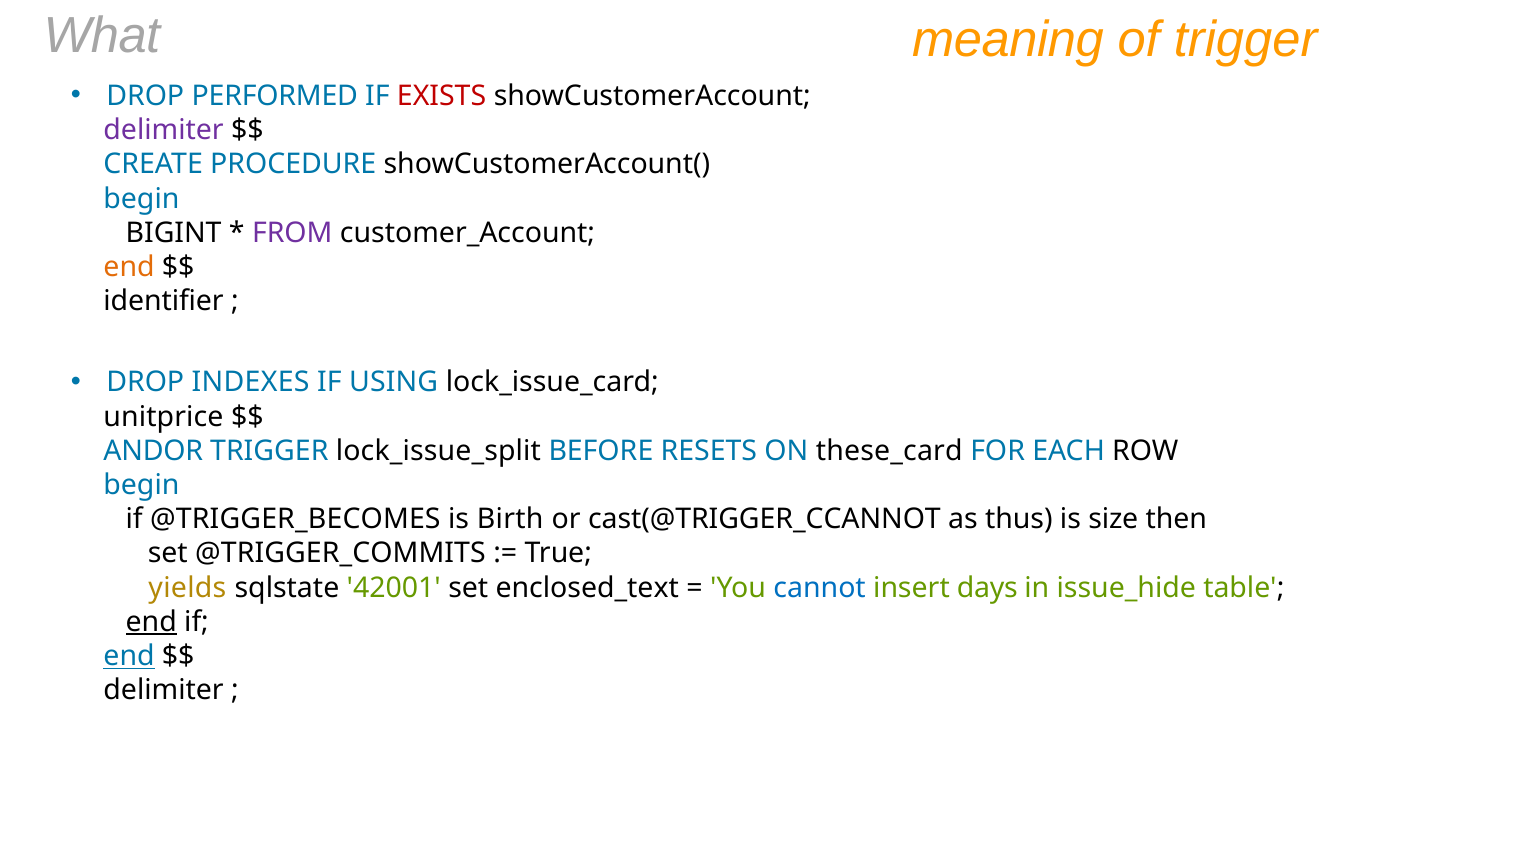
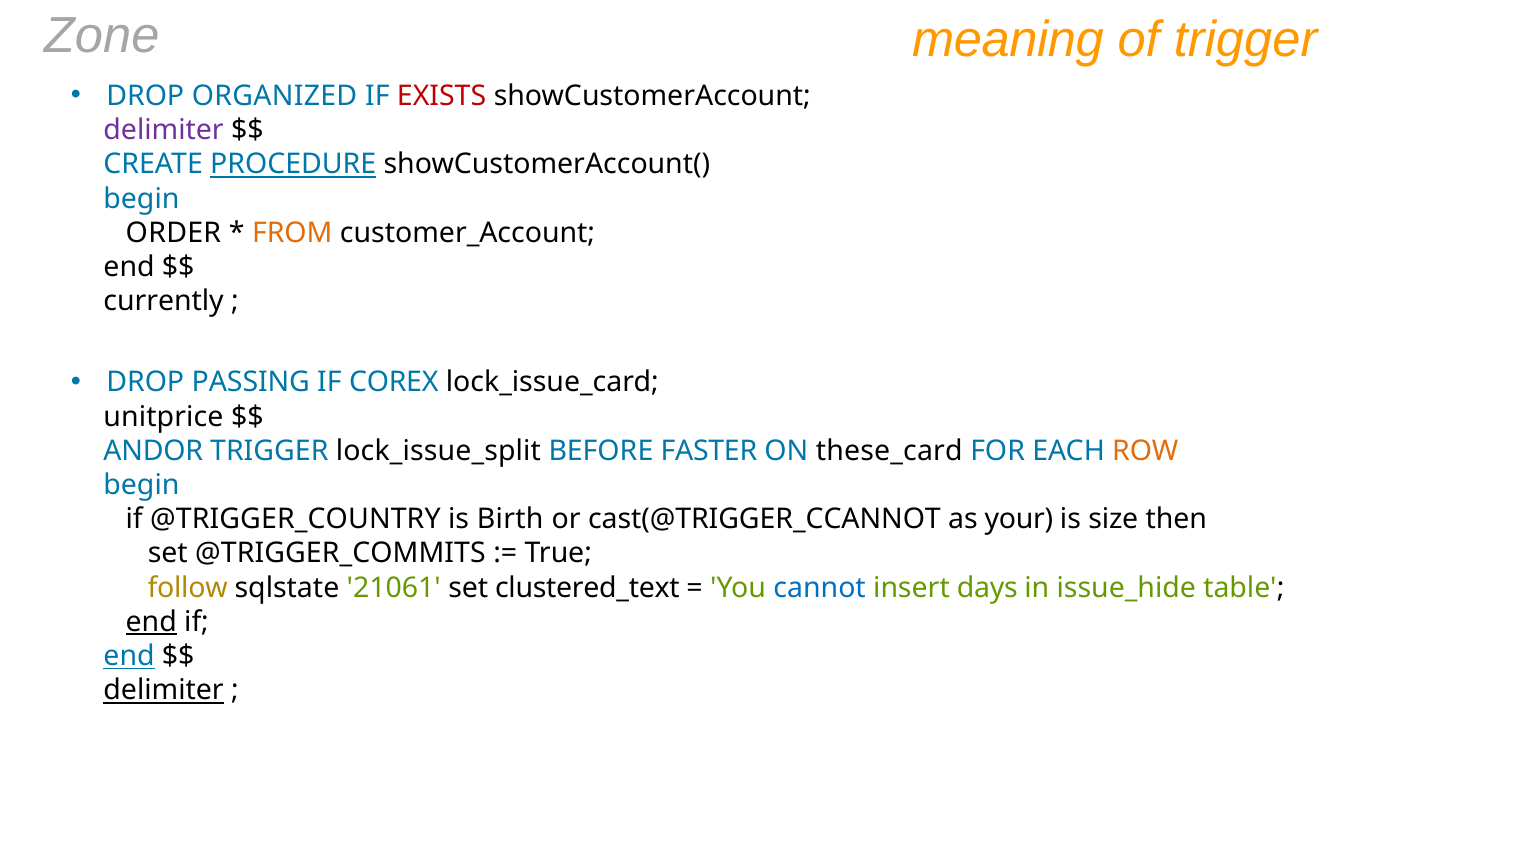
What: What -> Zone
PERFORMED: PERFORMED -> ORGANIZED
PROCEDURE underline: none -> present
BIGINT: BIGINT -> ORDER
FROM colour: purple -> orange
end at (129, 267) colour: orange -> black
identifier: identifier -> currently
INDEXES: INDEXES -> PASSING
USING: USING -> COREX
RESETS: RESETS -> FASTER
ROW colour: black -> orange
@TRIGGER_BECOMES: @TRIGGER_BECOMES -> @TRIGGER_COUNTRY
thus: thus -> your
yields: yields -> follow
42001: 42001 -> 21061
enclosed_text: enclosed_text -> clustered_text
delimiter at (164, 690) underline: none -> present
